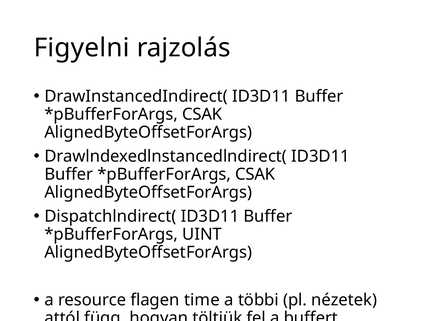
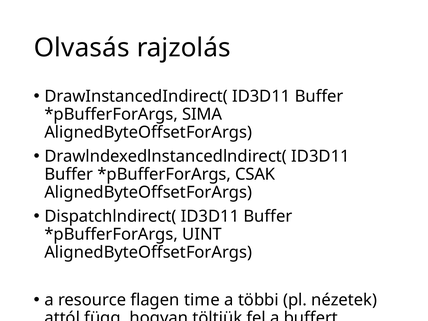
Figyelni: Figyelni -> Olvasás
CSAK at (202, 114): CSAK -> SIMA
